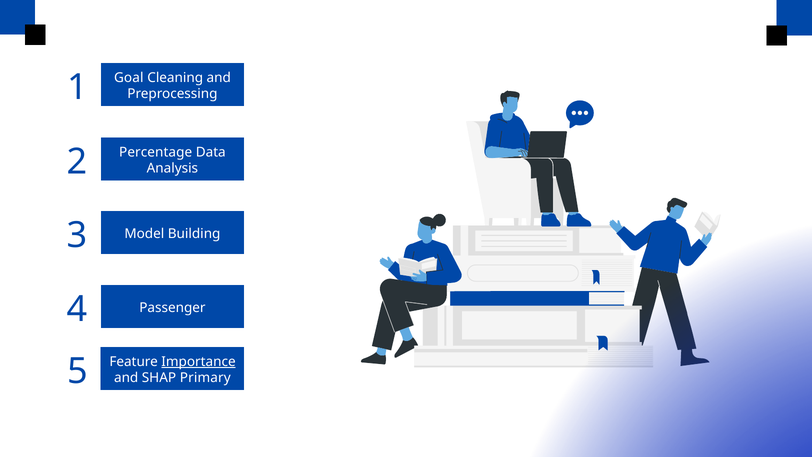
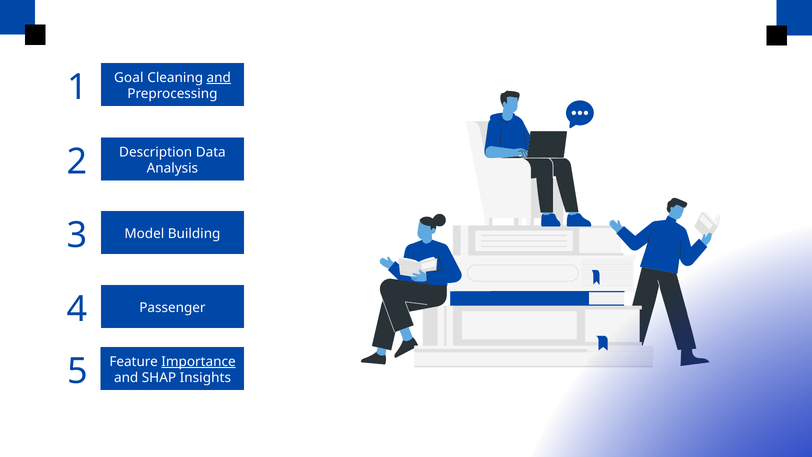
and at (219, 78) underline: none -> present
Percentage: Percentage -> Description
Primary: Primary -> Insights
